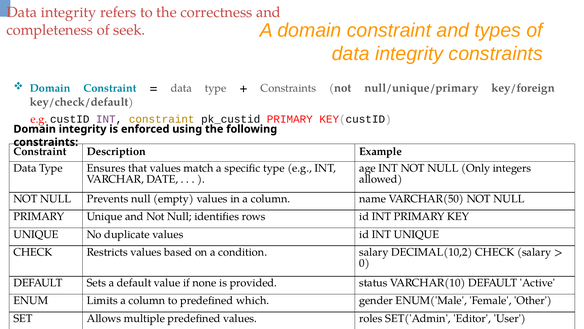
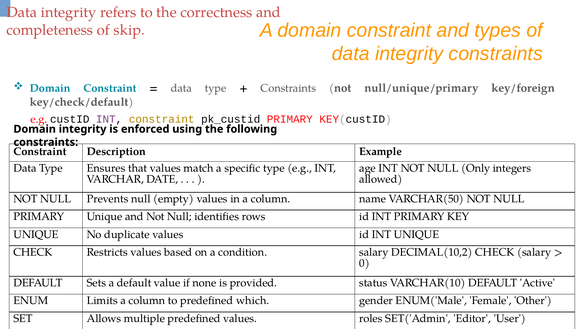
seek: seek -> skip
